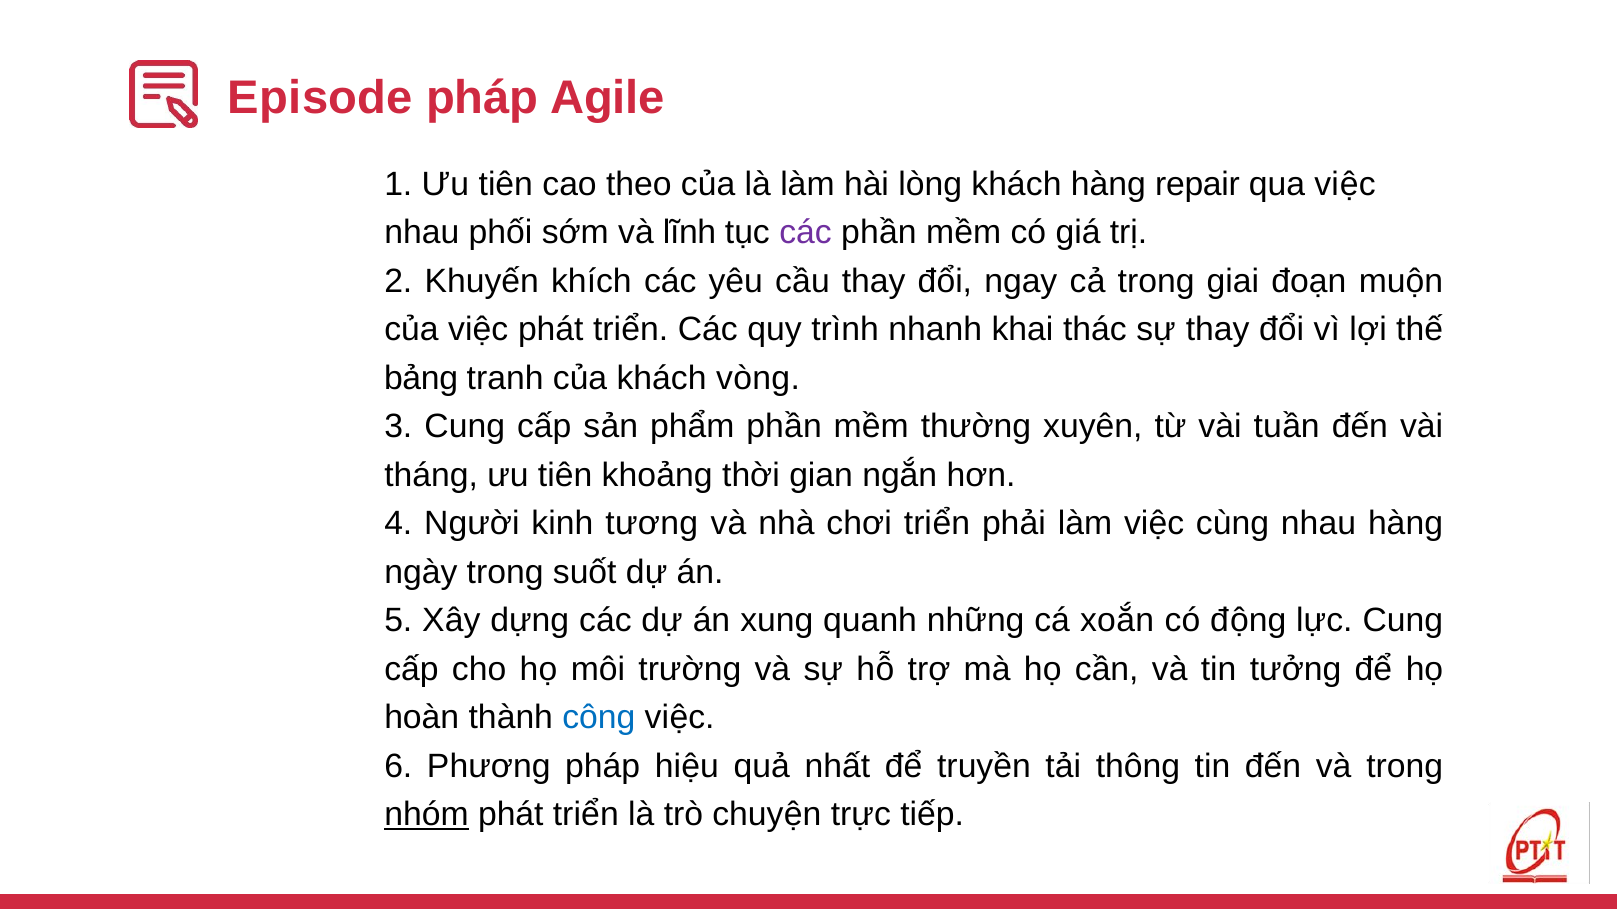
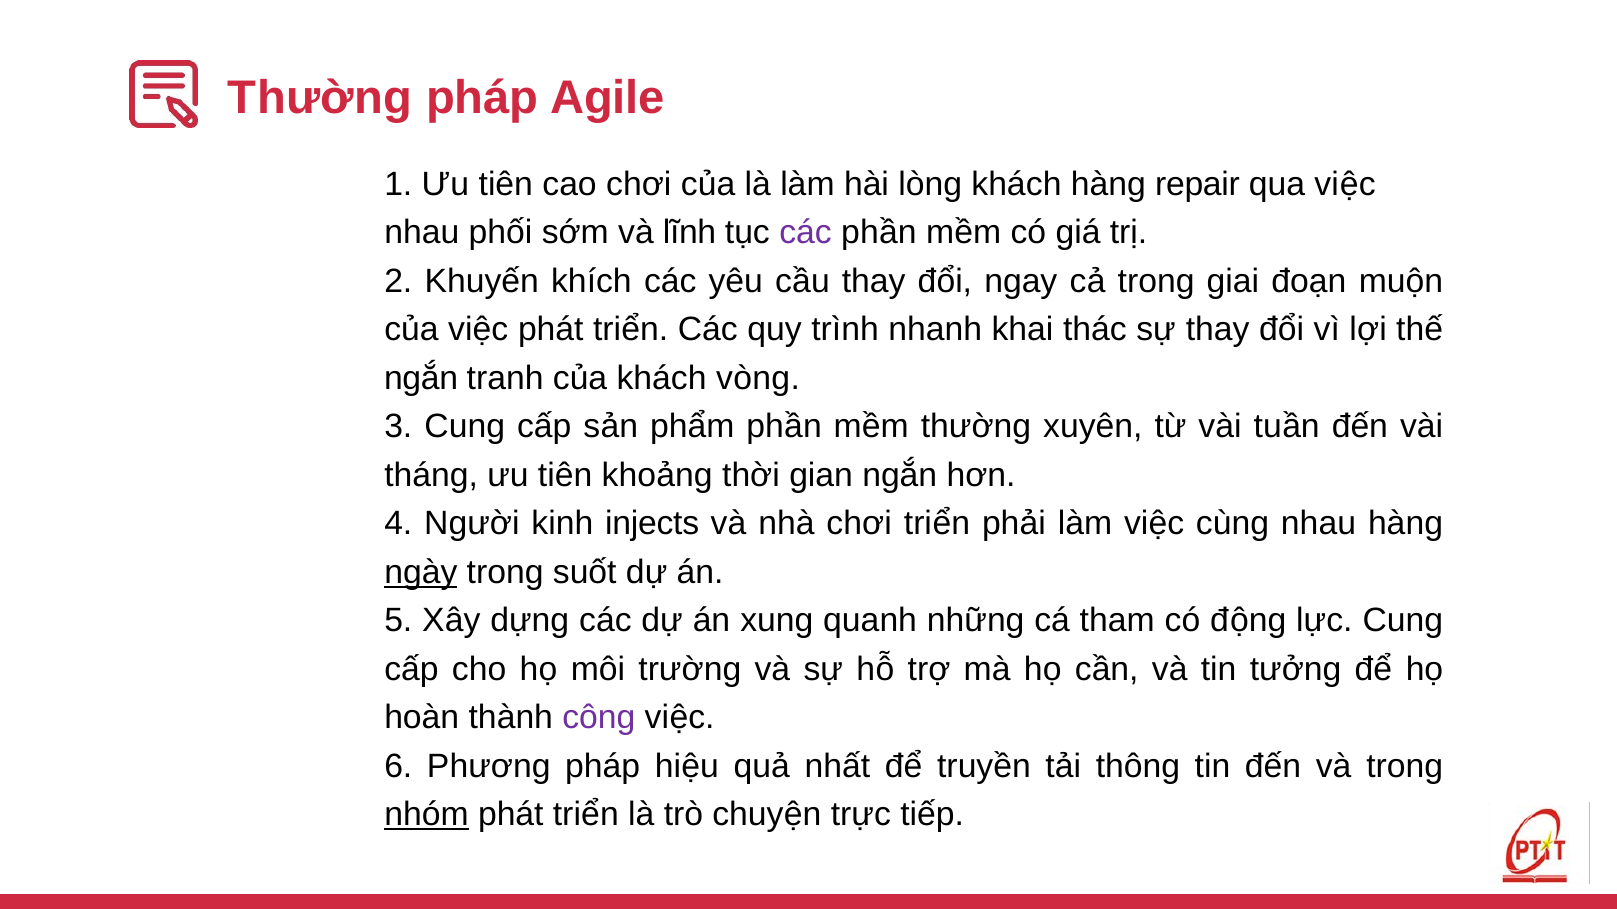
Episode at (320, 98): Episode -> Thường
cao theo: theo -> chơi
bảng at (421, 378): bảng -> ngắn
tương: tương -> injects
ngày underline: none -> present
xoắn: xoắn -> tham
công colour: blue -> purple
